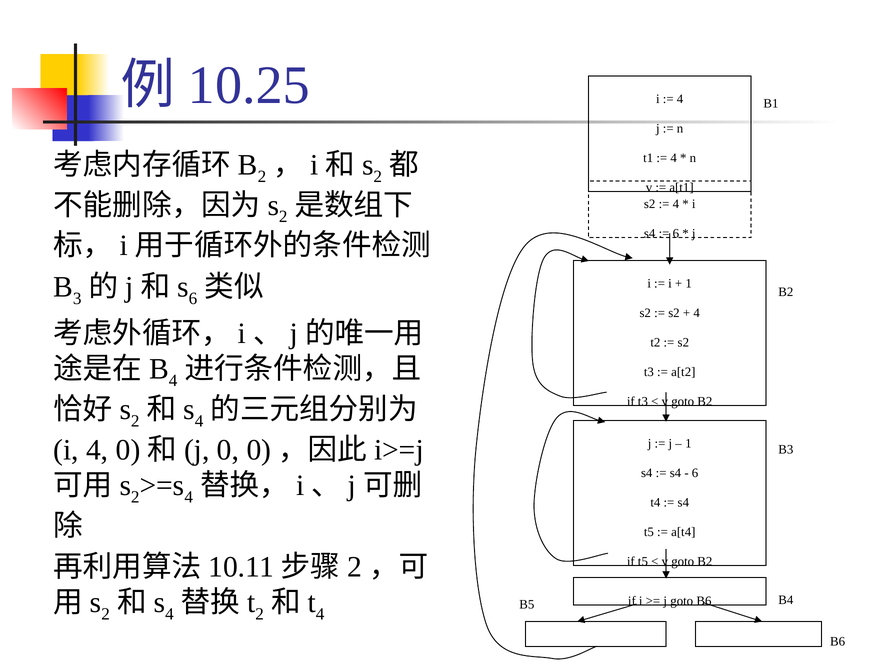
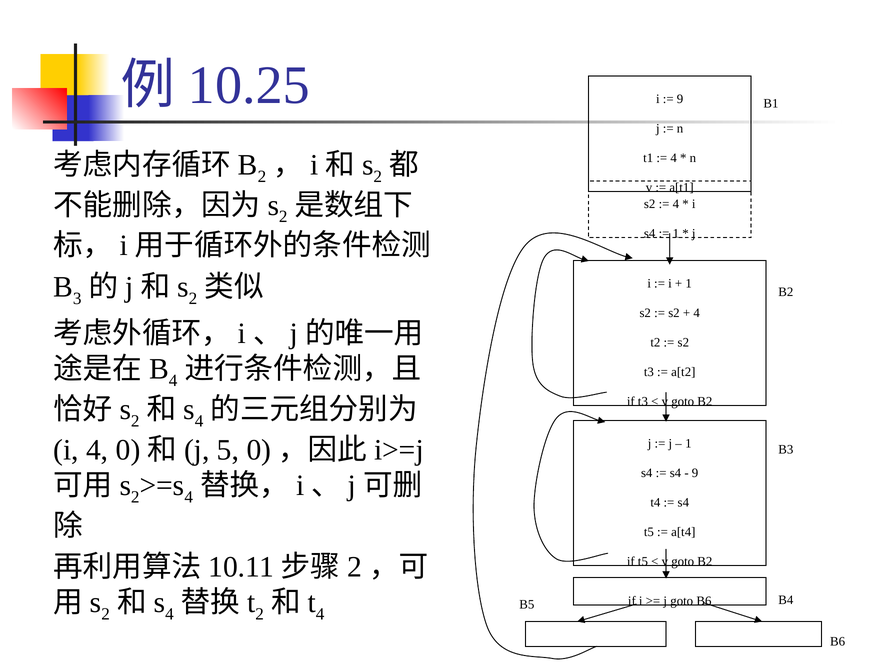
4 at (680, 99): 4 -> 9
6 at (676, 234): 6 -> 1
6 at (193, 299): 6 -> 2
0: 0 -> 5
6 at (695, 473): 6 -> 9
